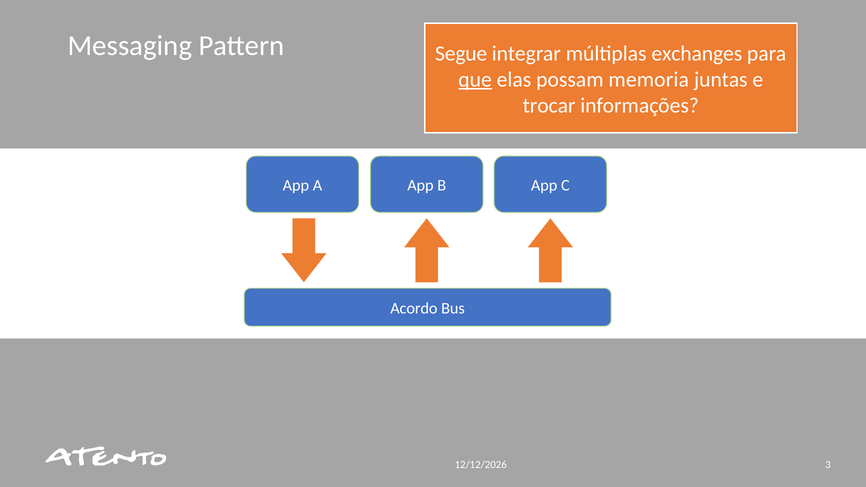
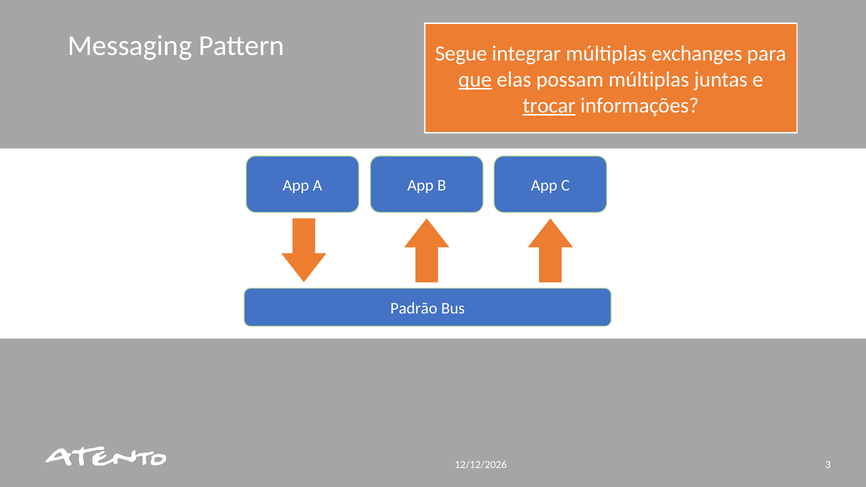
possam memoria: memoria -> múltiplas
trocar underline: none -> present
Acordo: Acordo -> Padrão
